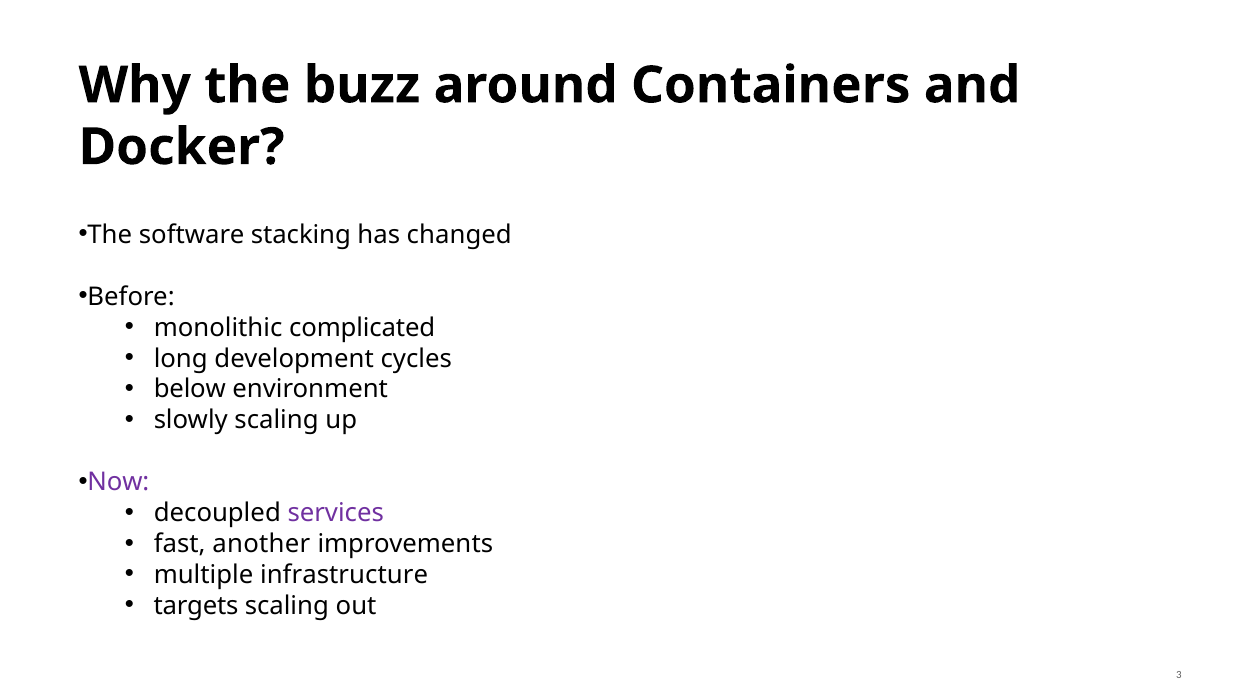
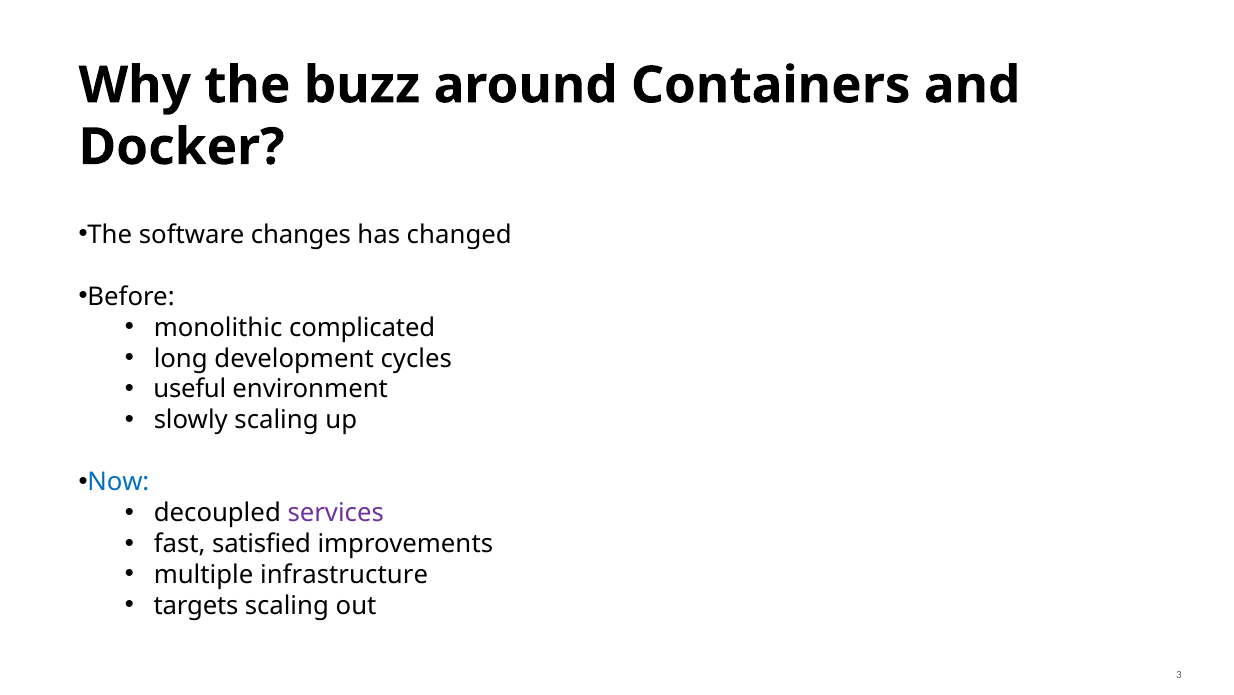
stacking: stacking -> changes
below: below -> useful
Now colour: purple -> blue
another: another -> satisfied
